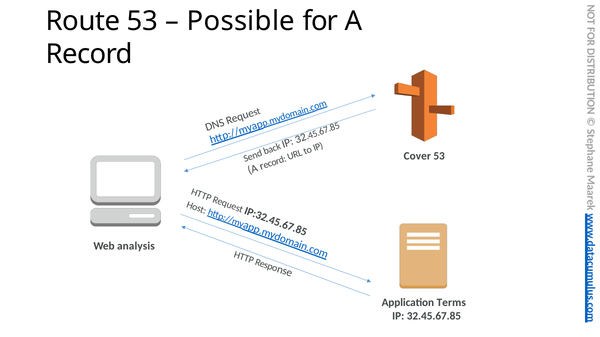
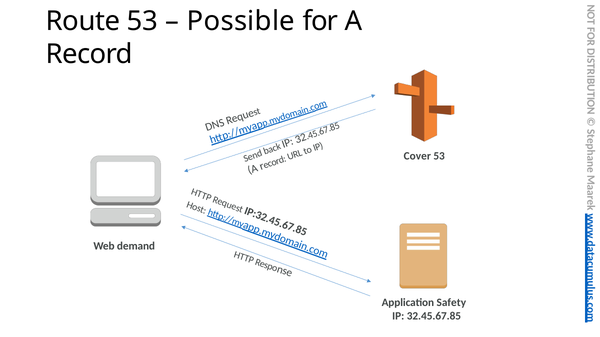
analysis: analysis -> demand
Terms: Terms -> Safety
